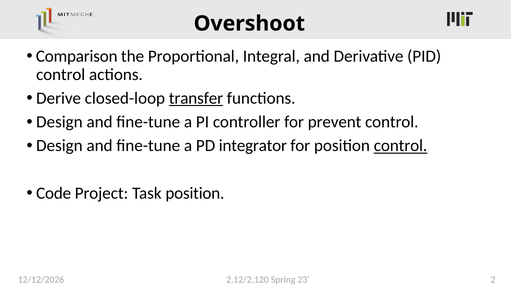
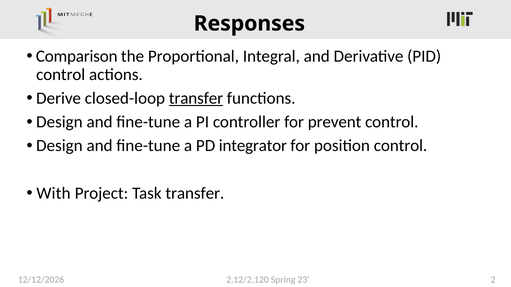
Overshoot: Overshoot -> Responses
control at (401, 146) underline: present -> none
Code: Code -> With
Task position: position -> transfer
